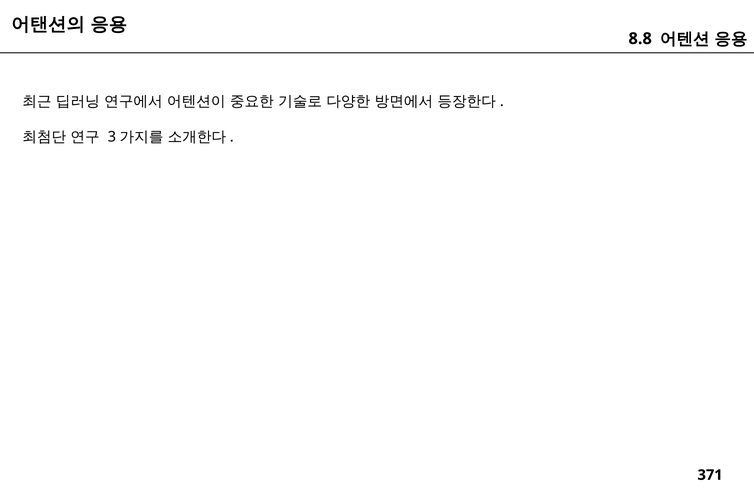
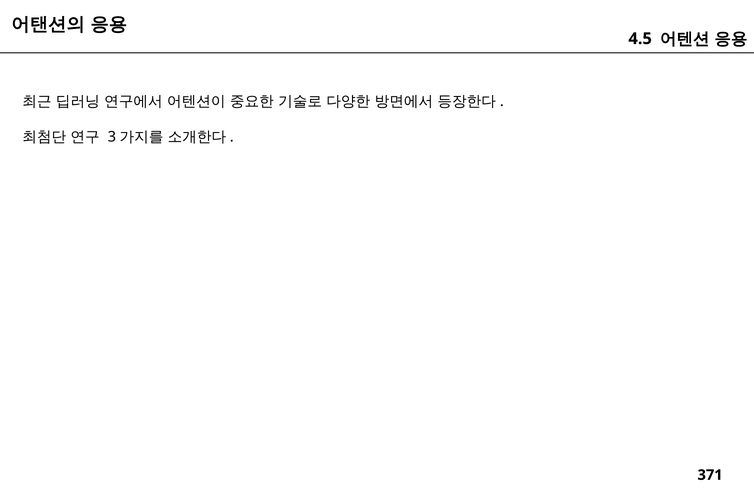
8.8: 8.8 -> 4.5
